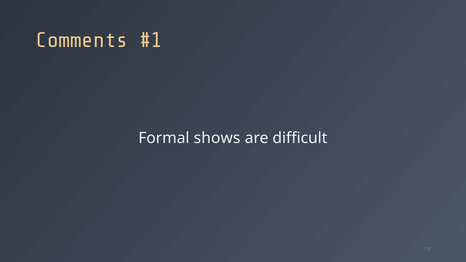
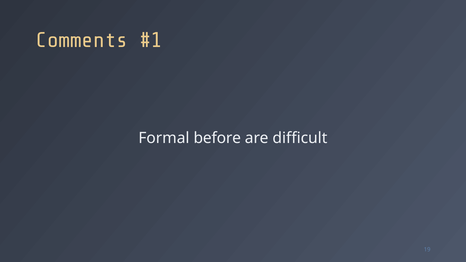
shows: shows -> before
